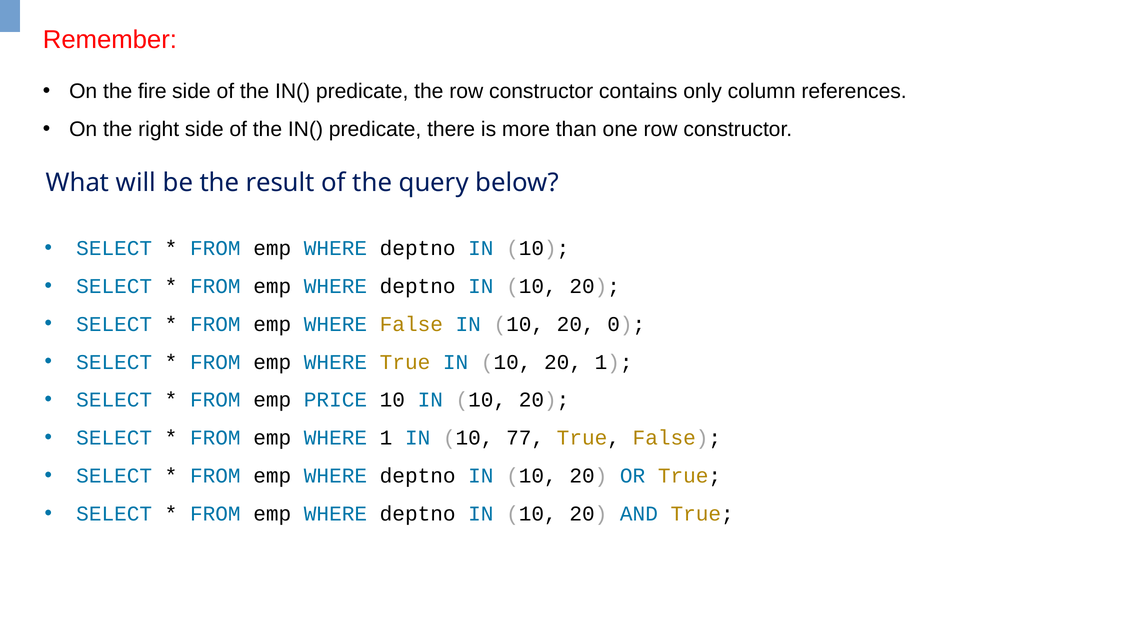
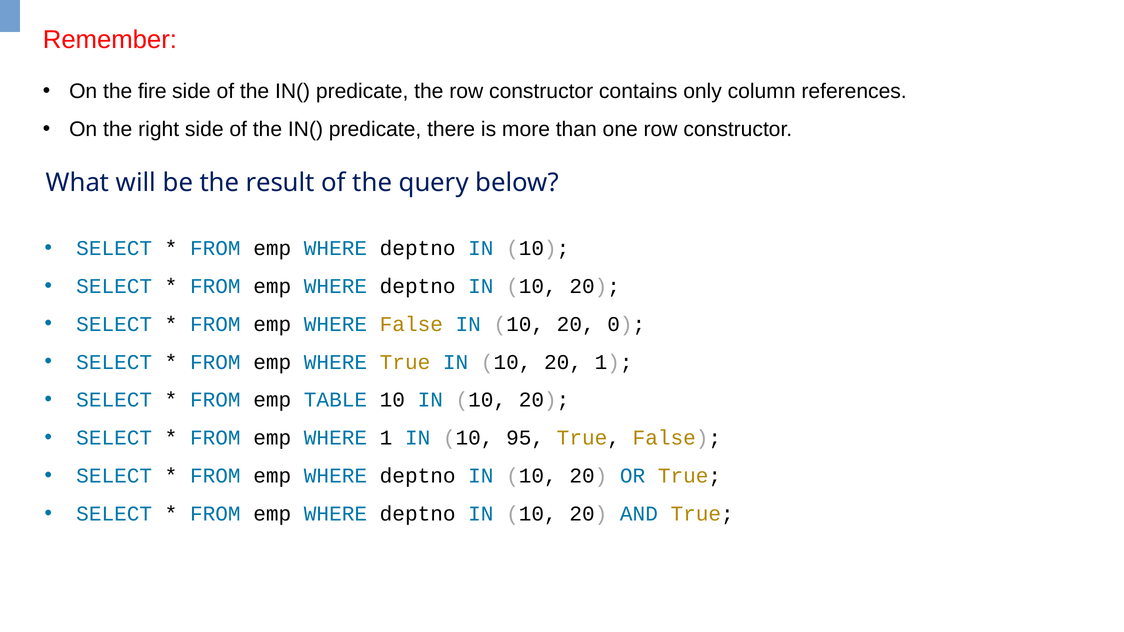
PRICE: PRICE -> TABLE
77: 77 -> 95
